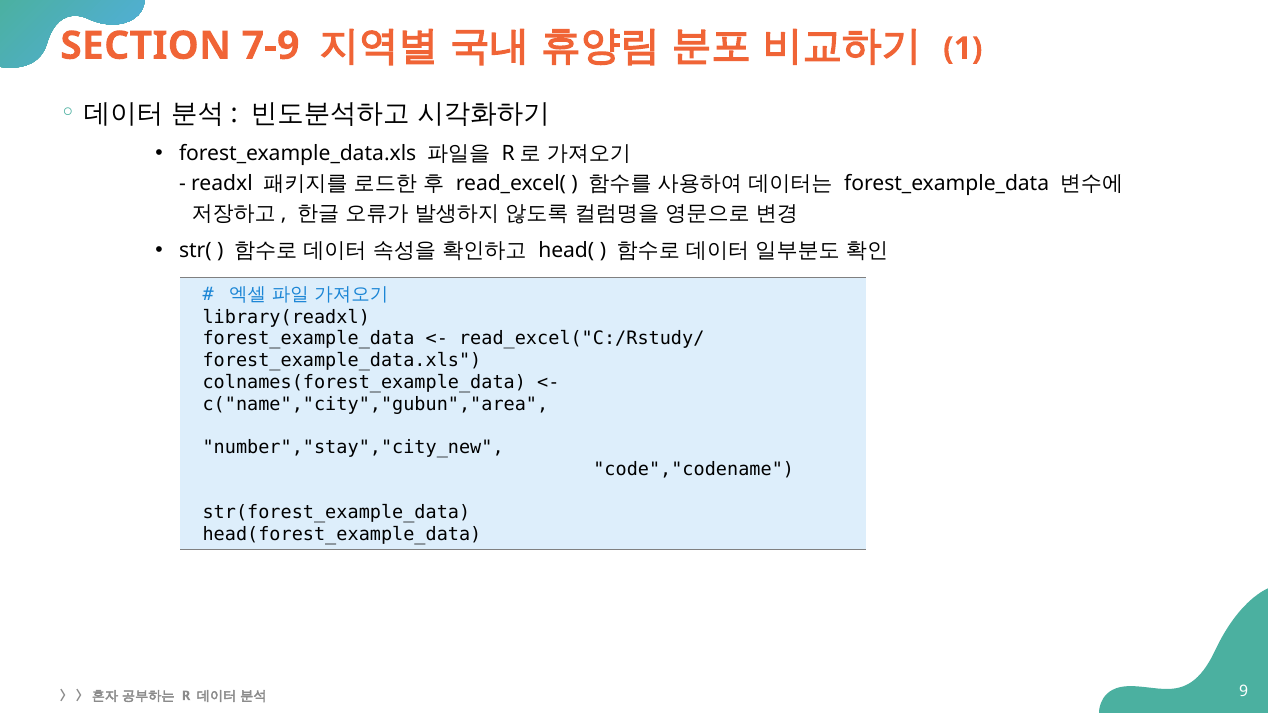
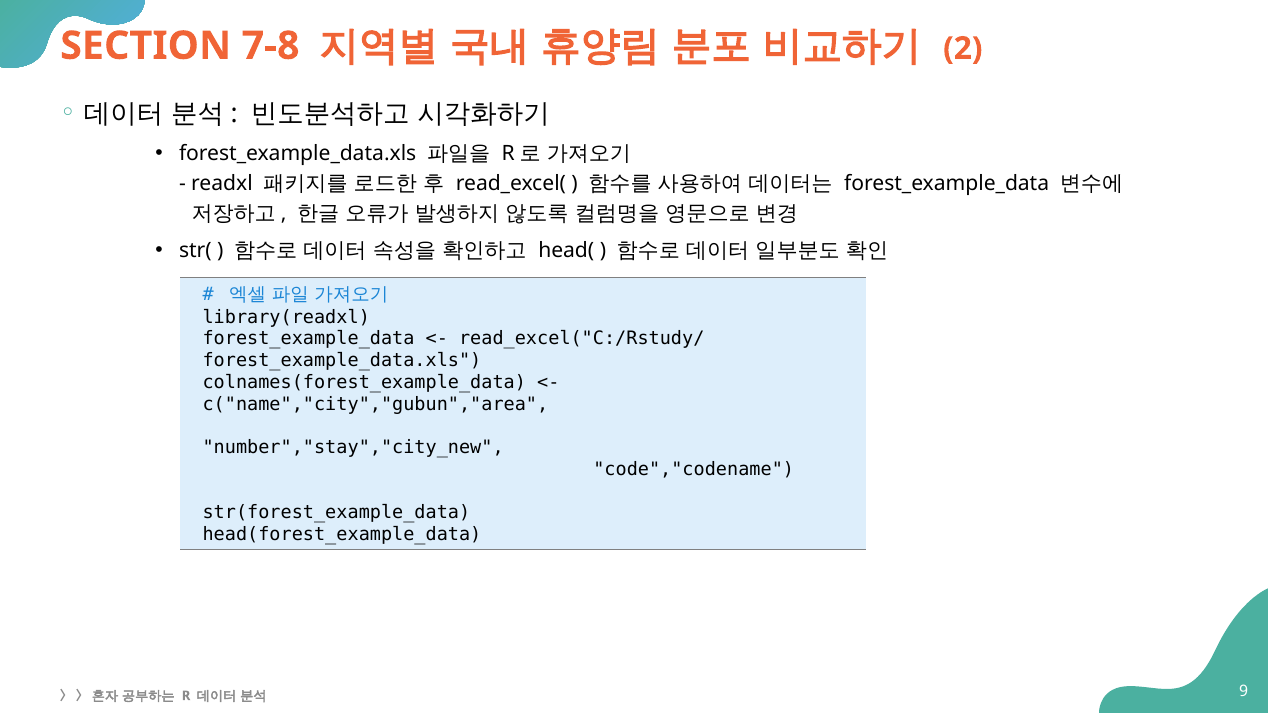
7-9: 7-9 -> 7-8
1: 1 -> 2
